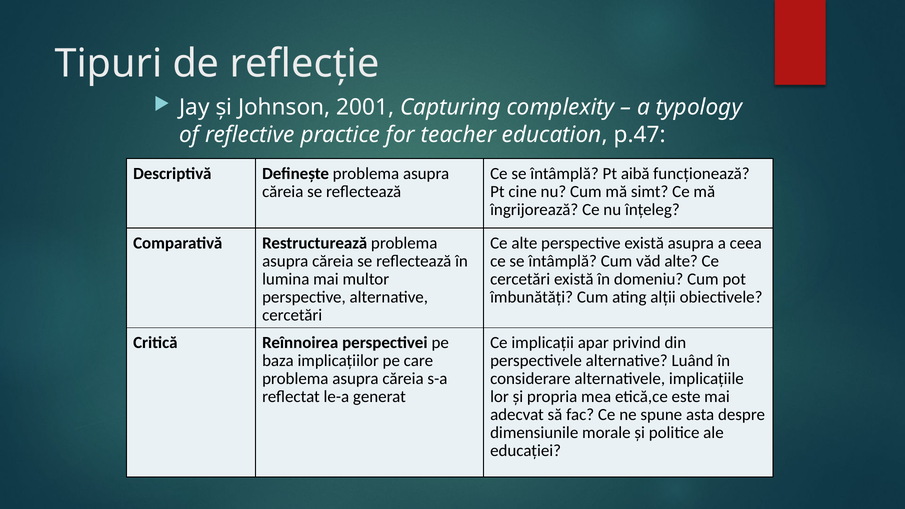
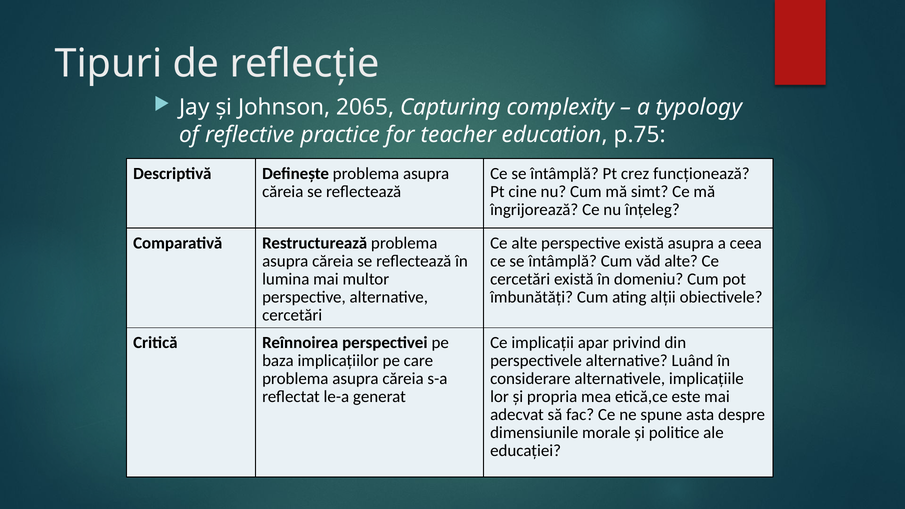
2001: 2001 -> 2065
p.47: p.47 -> p.75
aibă: aibă -> crez
